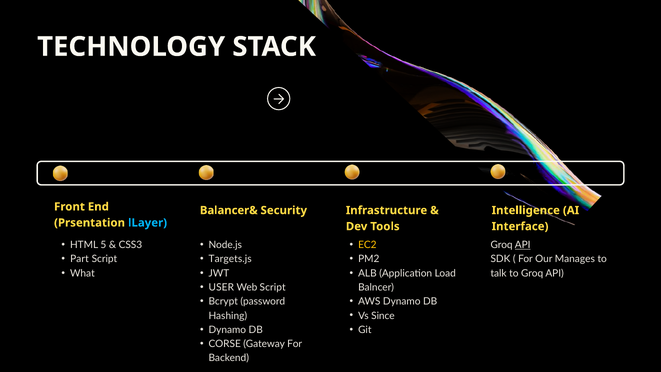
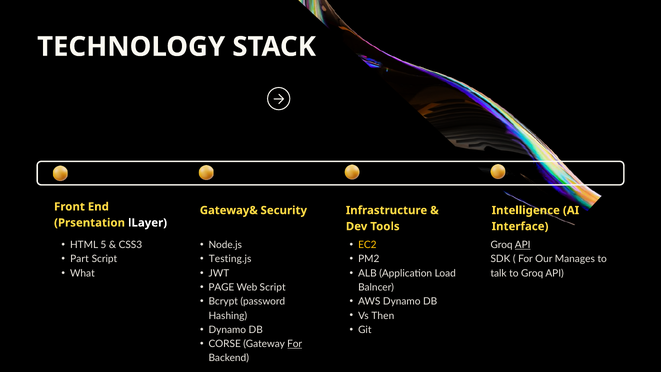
Balancer&: Balancer& -> Gateway&
lLayer colour: light blue -> white
Targets.js: Targets.js -> Testing.js
USER: USER -> PAGE
Since: Since -> Then
For at (295, 344) underline: none -> present
